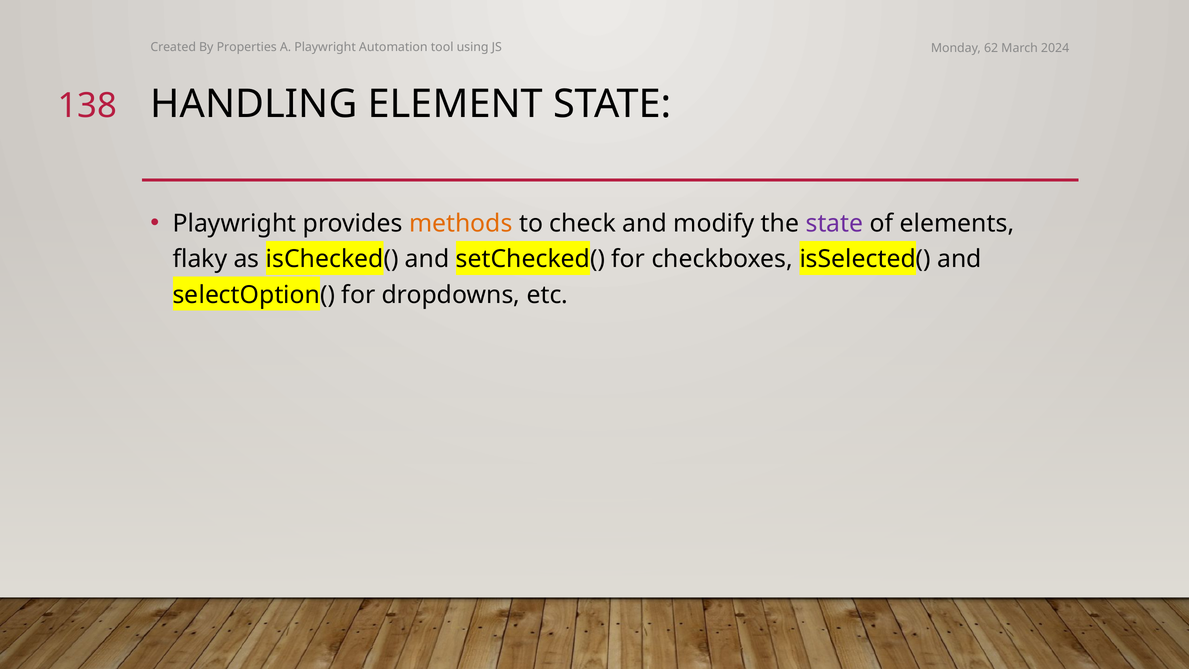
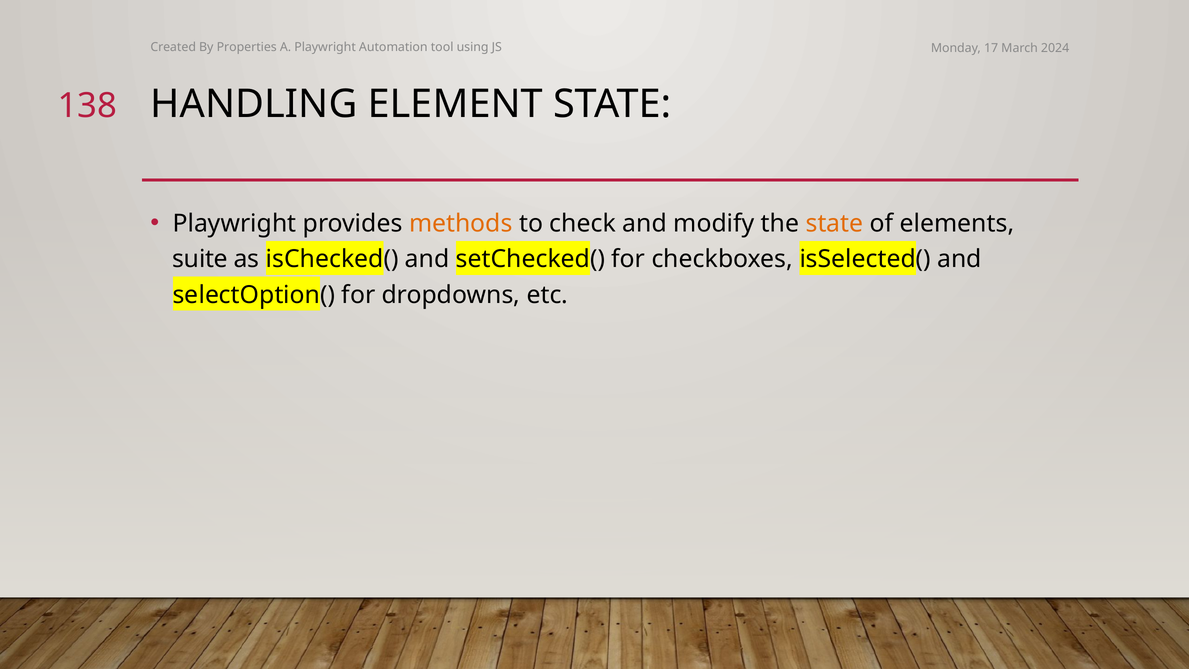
62: 62 -> 17
state at (834, 224) colour: purple -> orange
flaky: flaky -> suite
